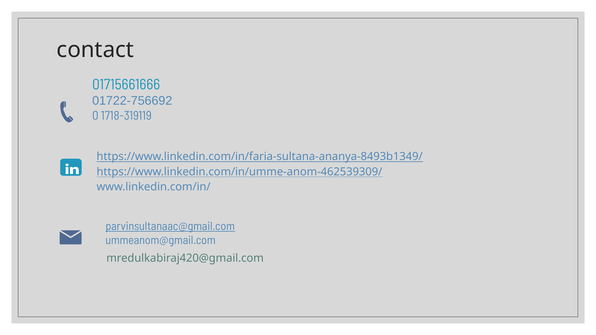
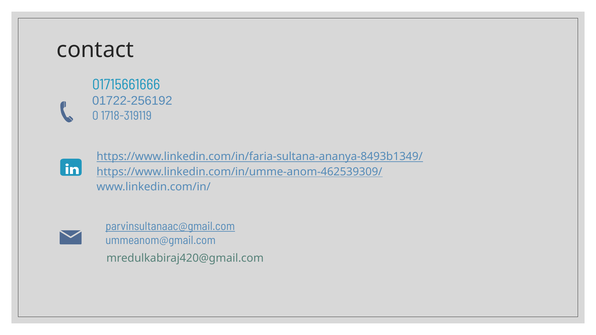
01722-756692: 01722-756692 -> 01722-256192
